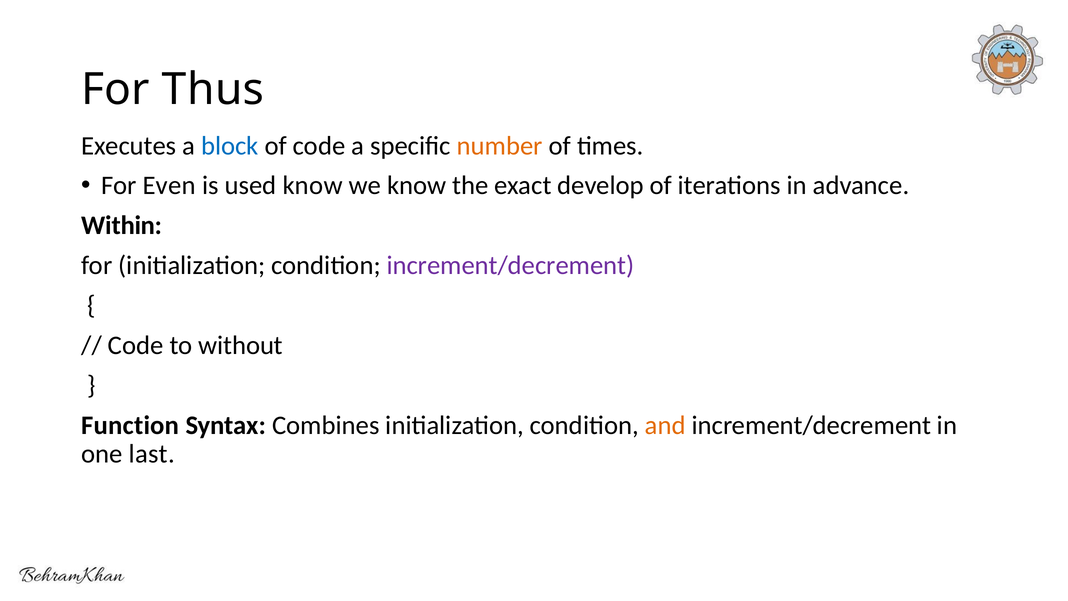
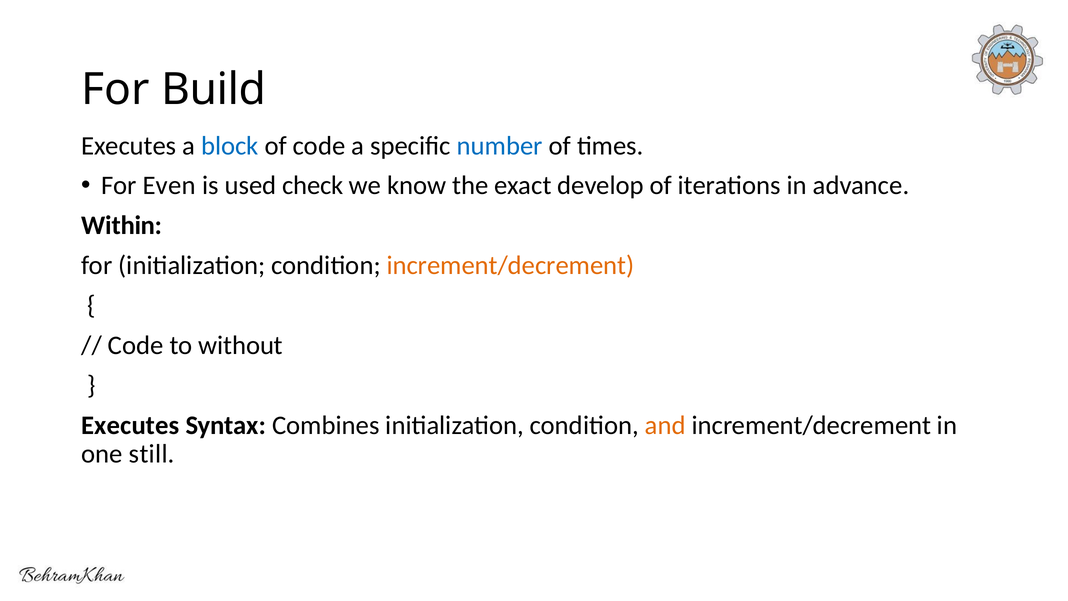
Thus: Thus -> Build
number colour: orange -> blue
used know: know -> check
increment/decrement at (510, 265) colour: purple -> orange
Function at (130, 425): Function -> Executes
last: last -> still
